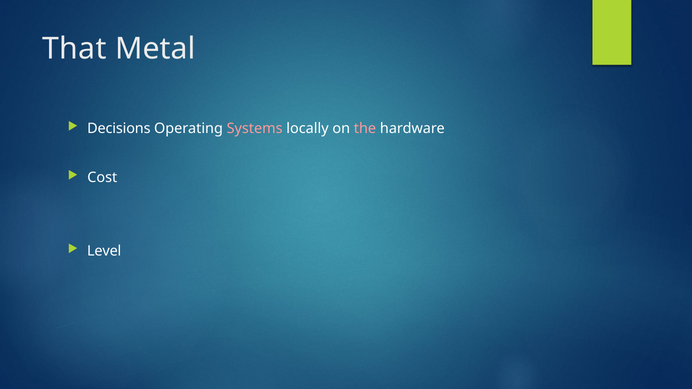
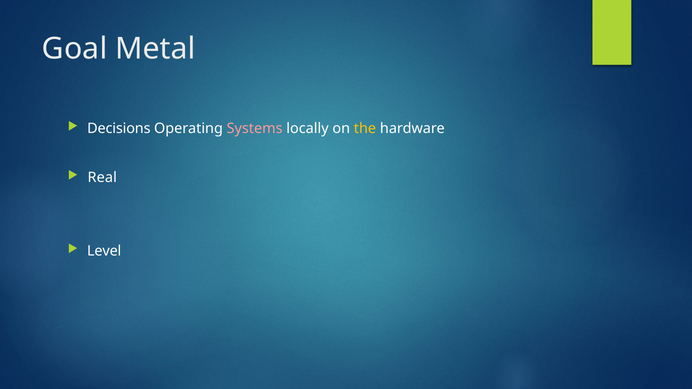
That: That -> Goal
the colour: pink -> yellow
Cost: Cost -> Real
